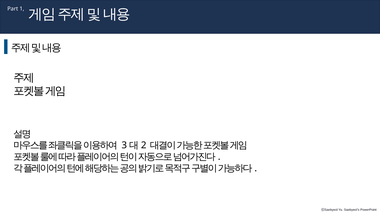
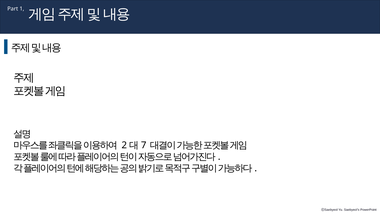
3: 3 -> 2
2: 2 -> 7
